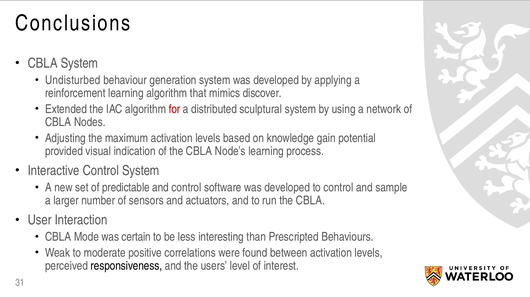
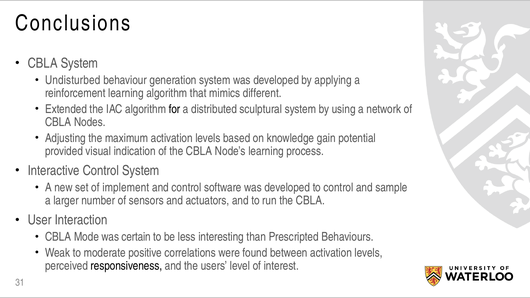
discover: discover -> different
for colour: red -> black
predictable: predictable -> implement
